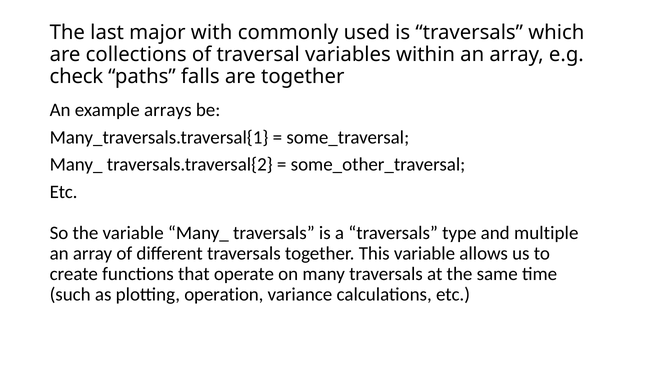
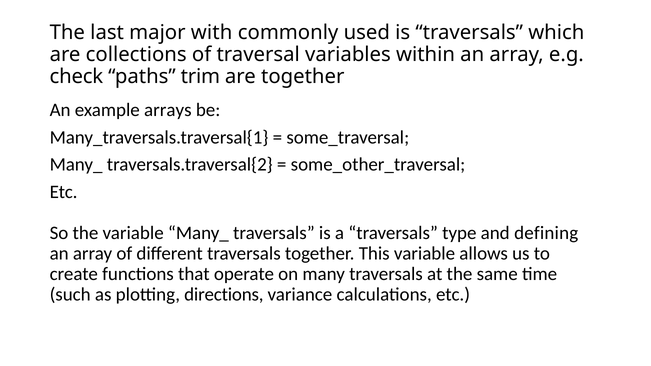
falls: falls -> trim
multiple: multiple -> defining
operation: operation -> directions
